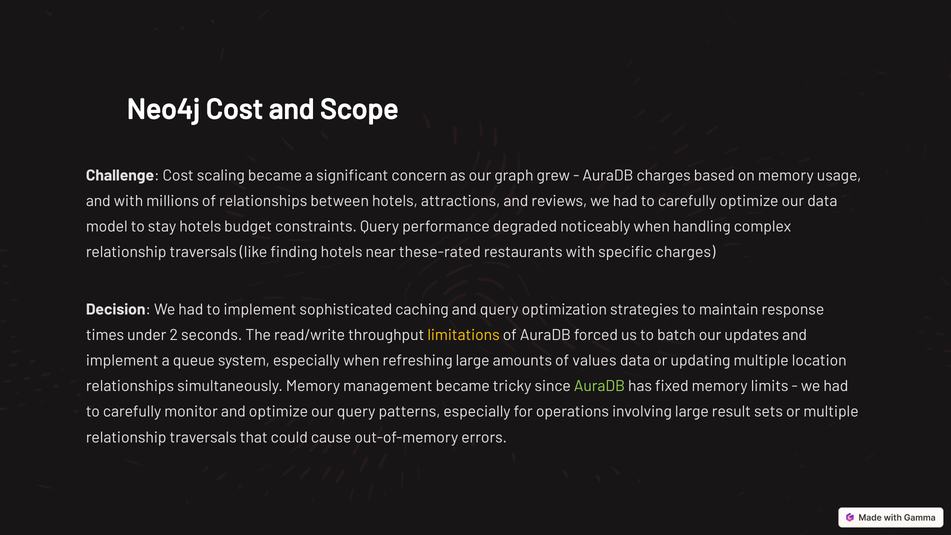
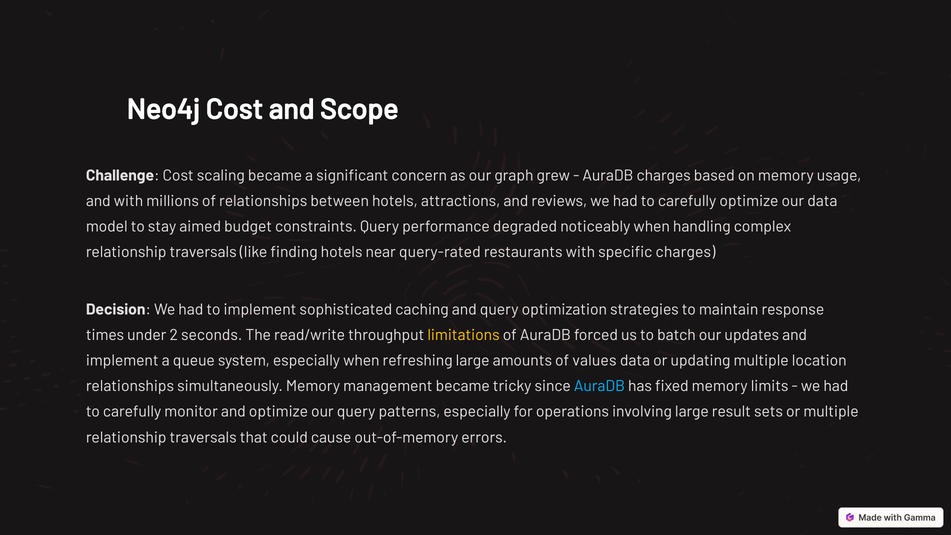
stay hotels: hotels -> aimed
these-rated: these-rated -> query-rated
AuraDB at (599, 386) colour: light green -> light blue
